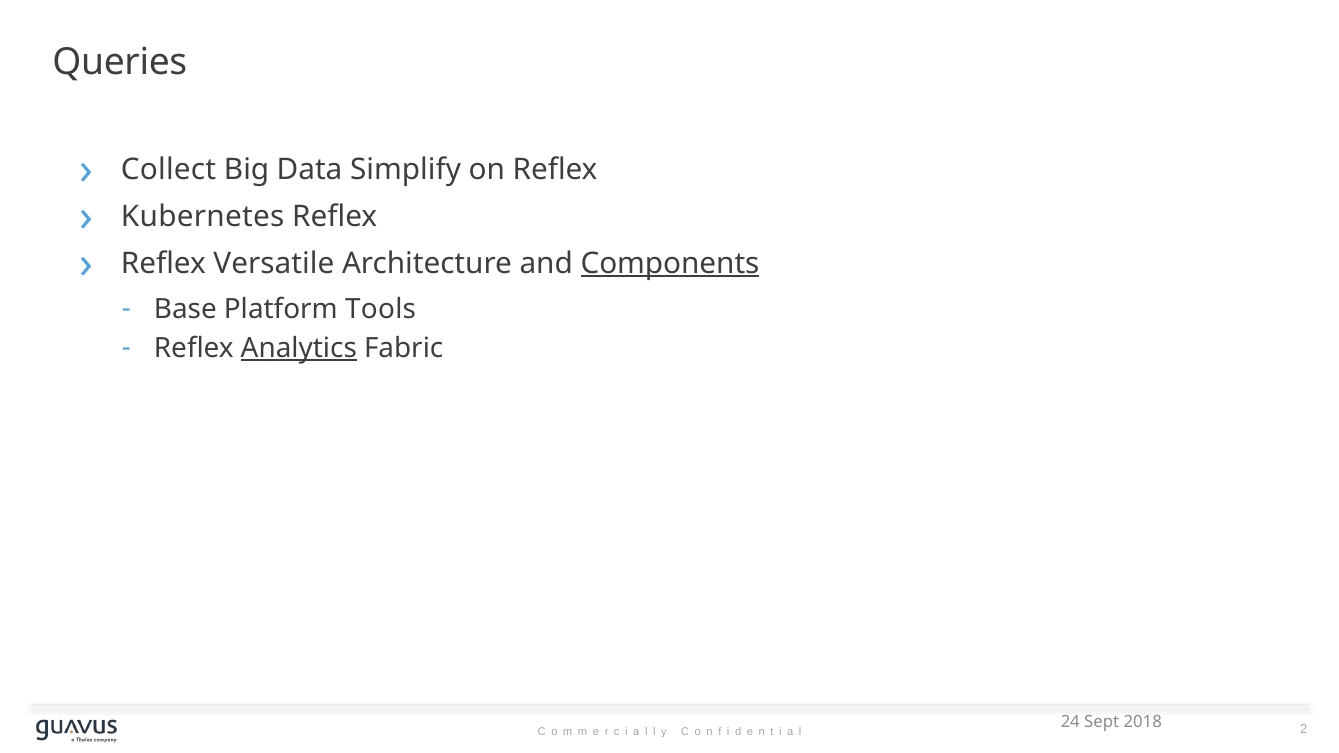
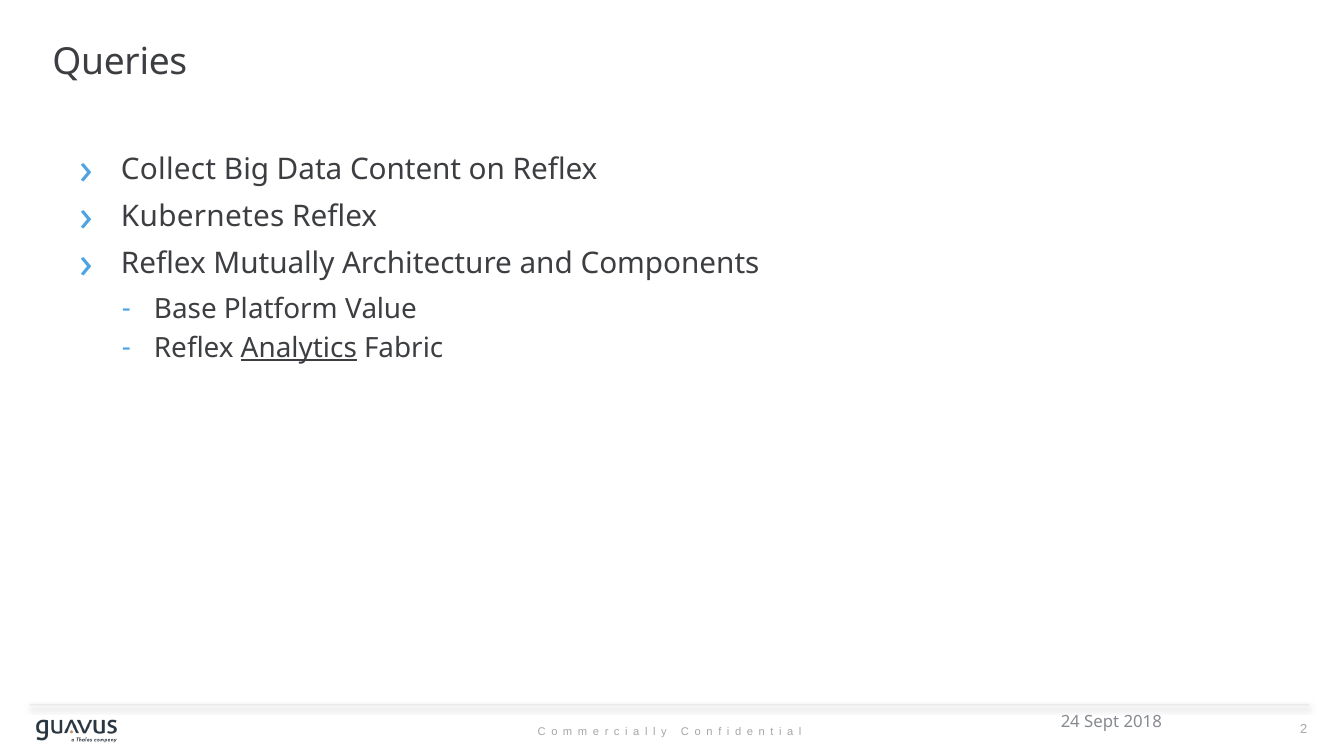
Simplify: Simplify -> Content
Versatile: Versatile -> Mutually
Components underline: present -> none
Tools: Tools -> Value
